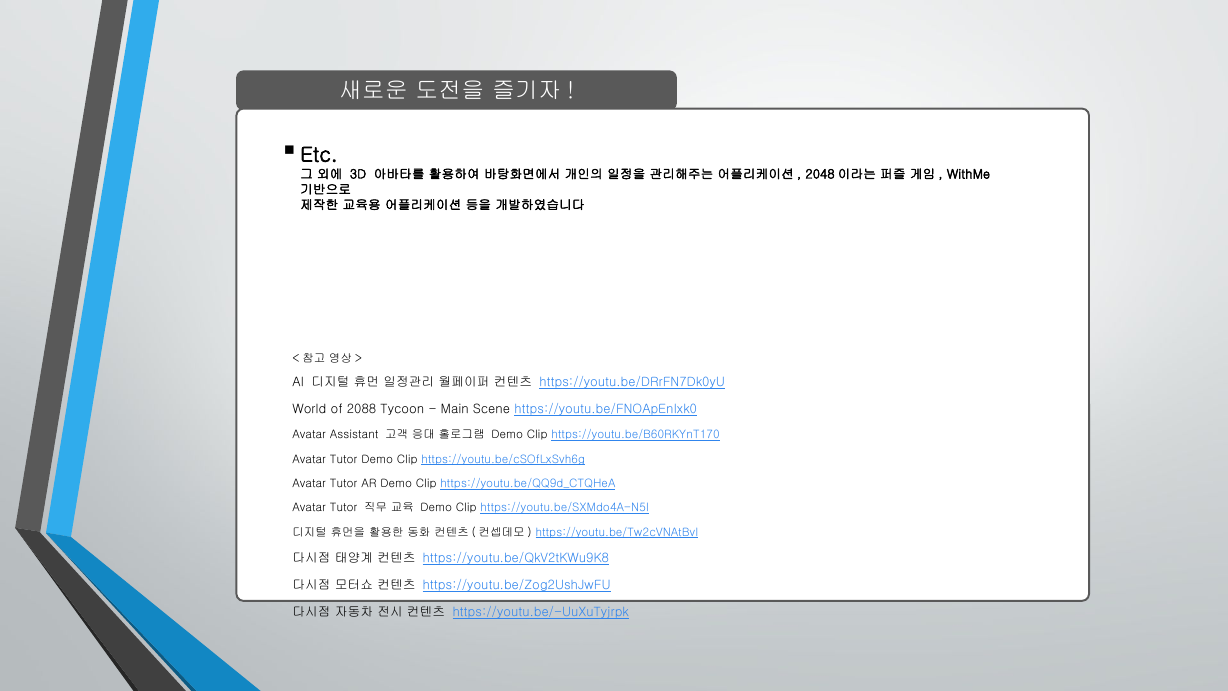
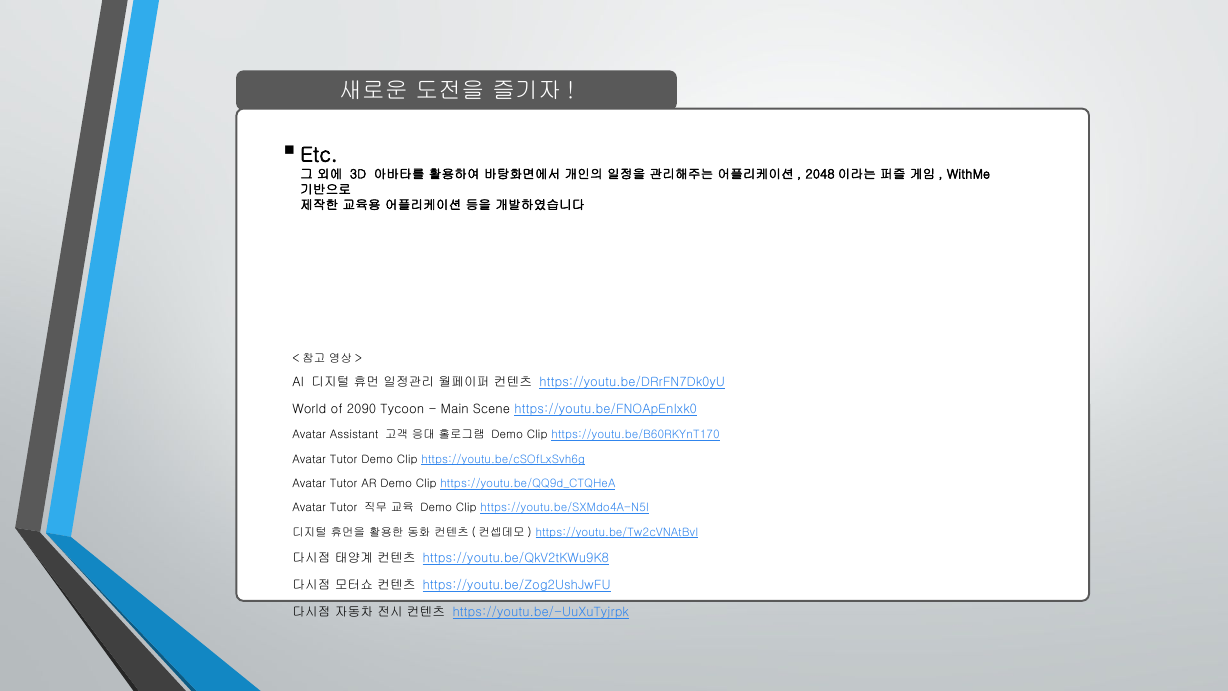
2088: 2088 -> 2090
